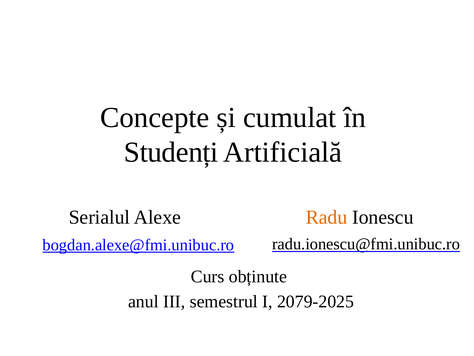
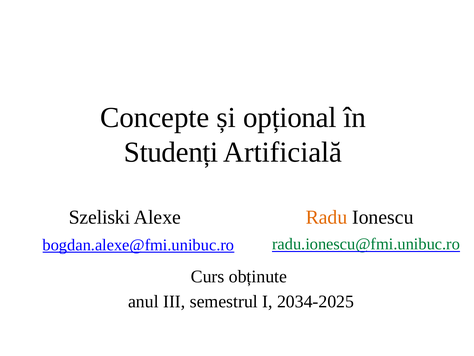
cumulat: cumulat -> opțional
Serialul: Serialul -> Szeliski
radu.ionescu@fmi.unibuc.ro colour: black -> green
2079-2025: 2079-2025 -> 2034-2025
